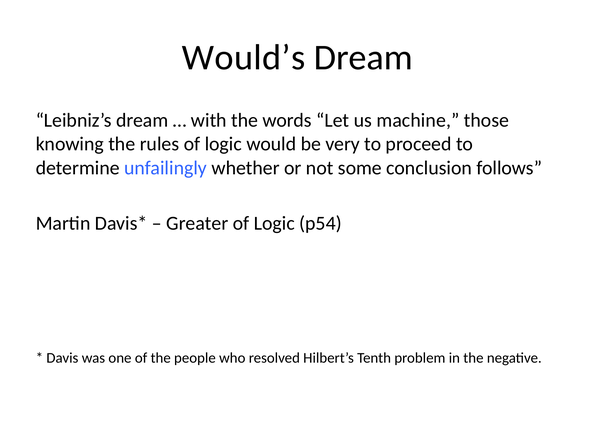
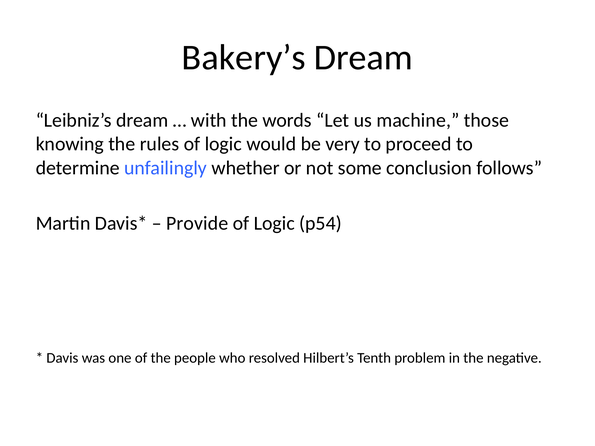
Would’s: Would’s -> Bakery’s
Greater: Greater -> Provide
